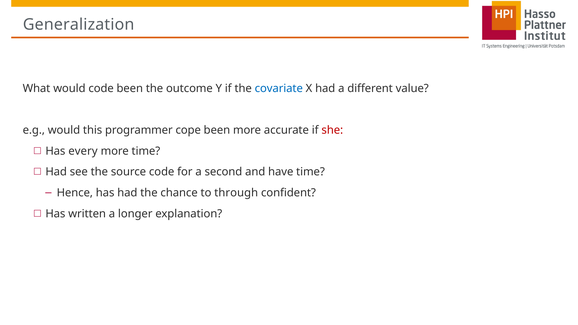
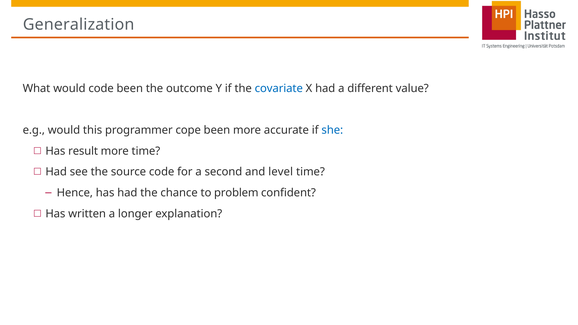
she colour: red -> blue
every: every -> result
have: have -> level
through: through -> problem
